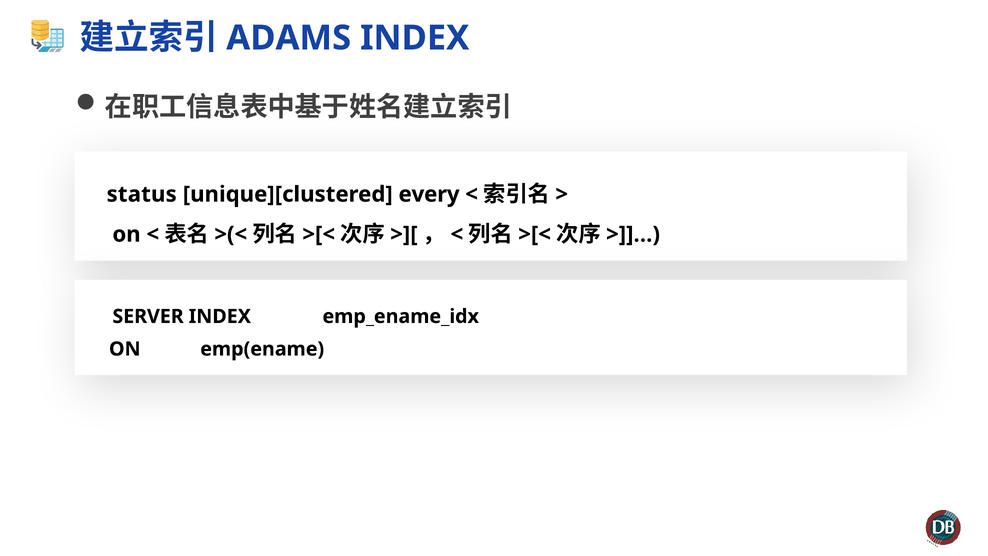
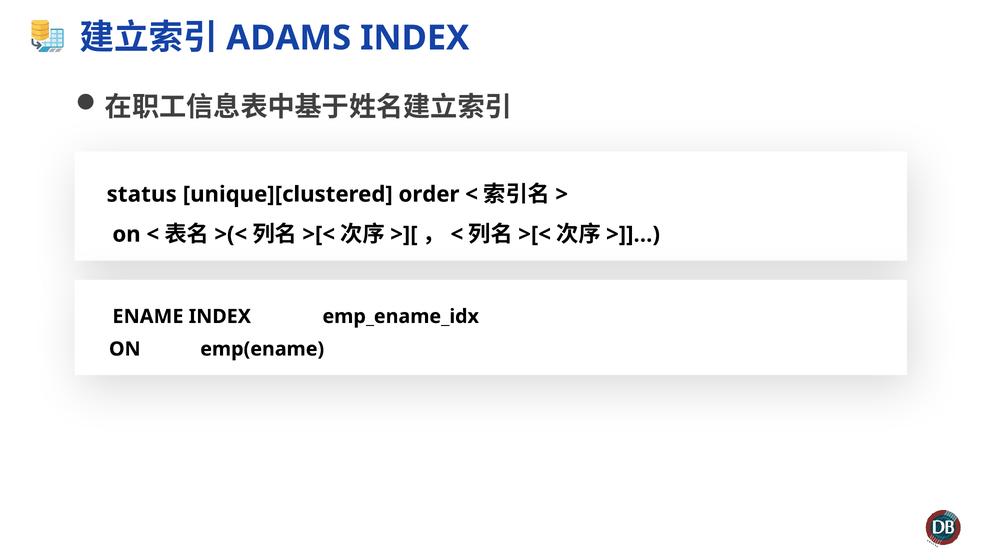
every: every -> order
SERVER: SERVER -> ENAME
